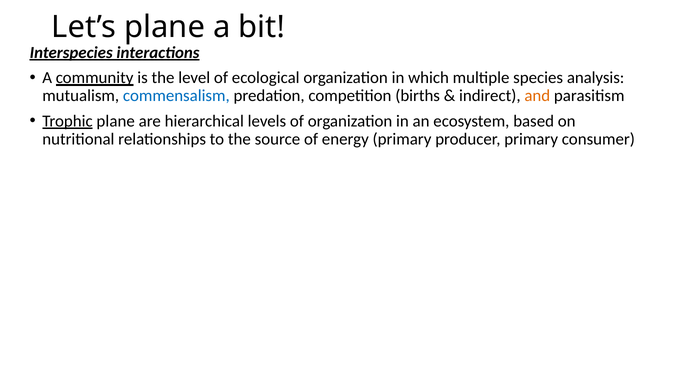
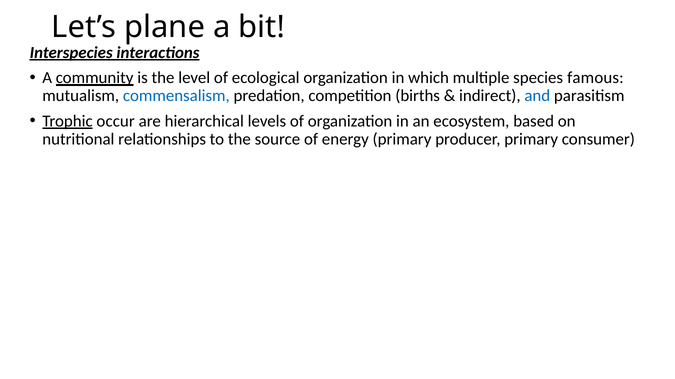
species analysis: analysis -> famous
and at (537, 96) colour: orange -> blue
Trophic plane: plane -> occur
